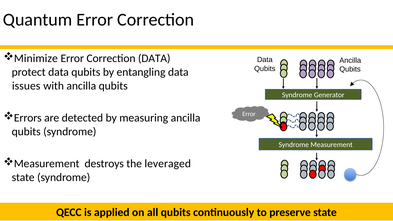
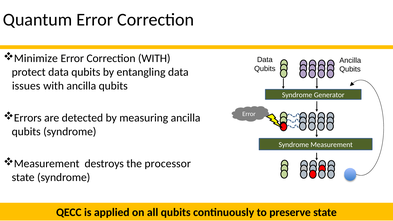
Correction DATA: DATA -> WITH
leveraged: leveraged -> processor
